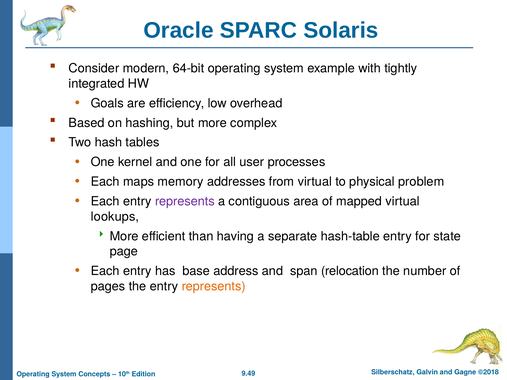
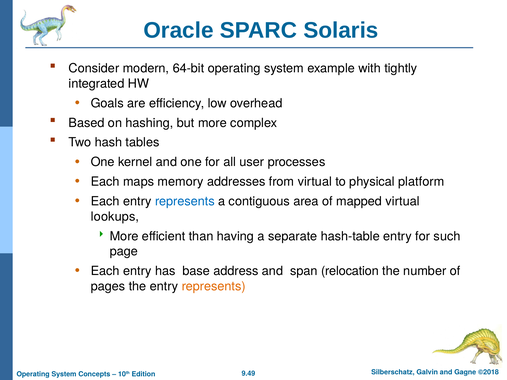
problem: problem -> platform
represents at (185, 201) colour: purple -> blue
state: state -> such
